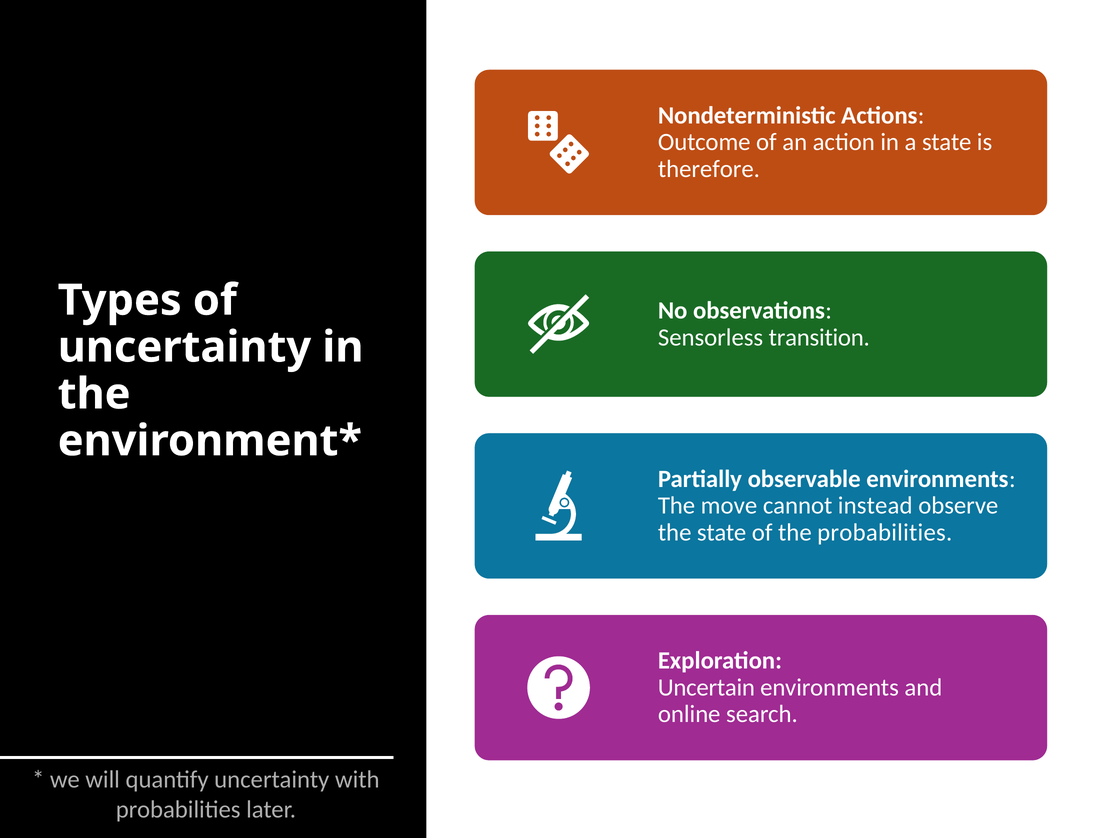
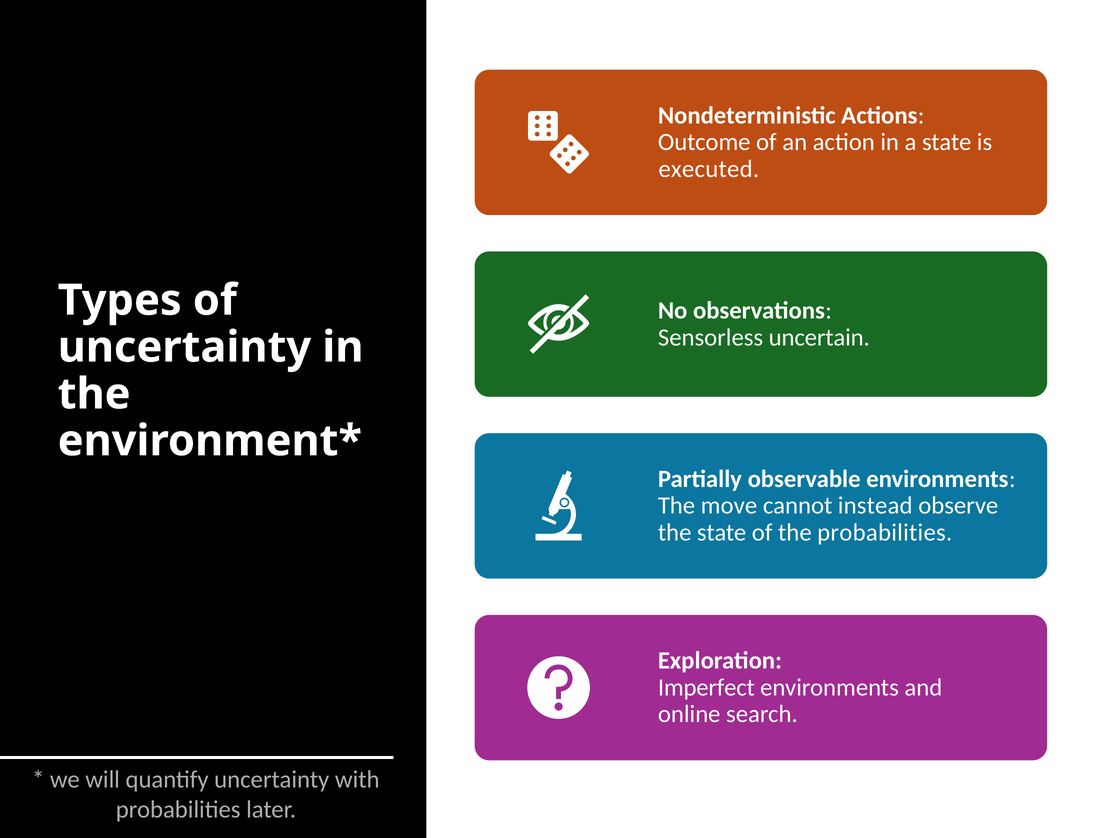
therefore: therefore -> executed
transition: transition -> uncertain
Uncertain: Uncertain -> Imperfect
